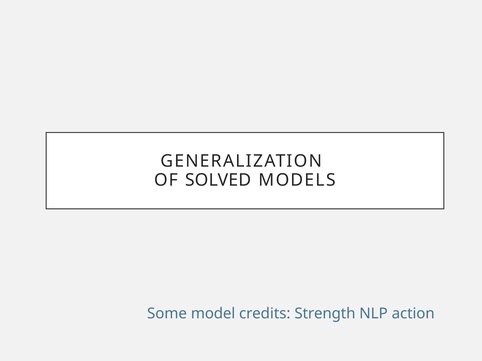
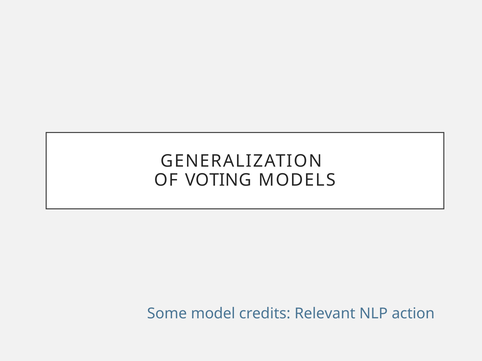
SOLVED: SOLVED -> VOTING
Strength: Strength -> Relevant
